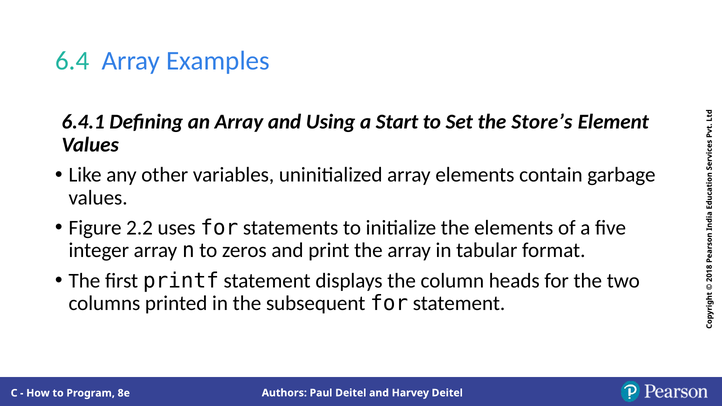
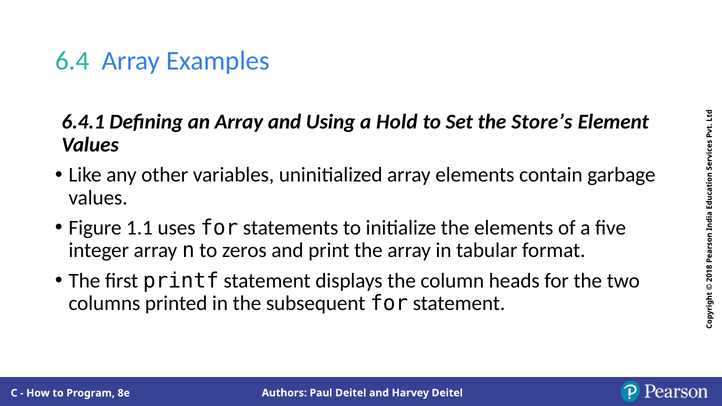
Start: Start -> Hold
2.2: 2.2 -> 1.1
